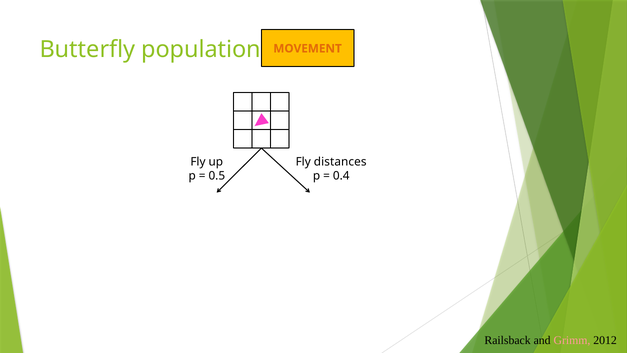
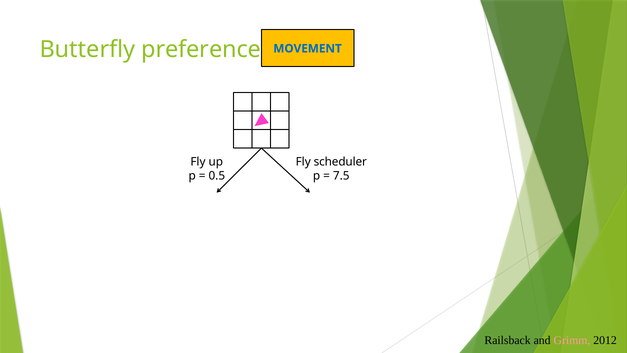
population: population -> preference
MOVEMENT colour: orange -> blue
distances: distances -> scheduler
0.4: 0.4 -> 7.5
